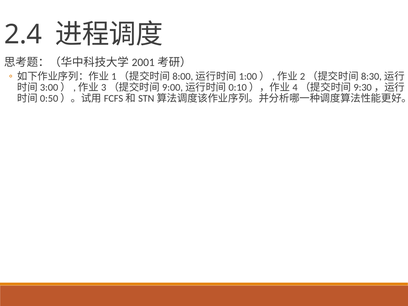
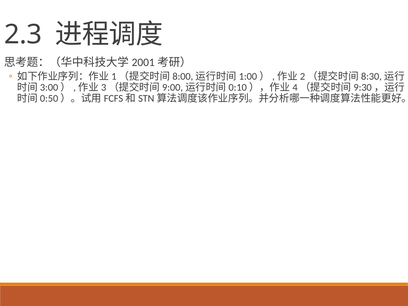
2.4: 2.4 -> 2.3
